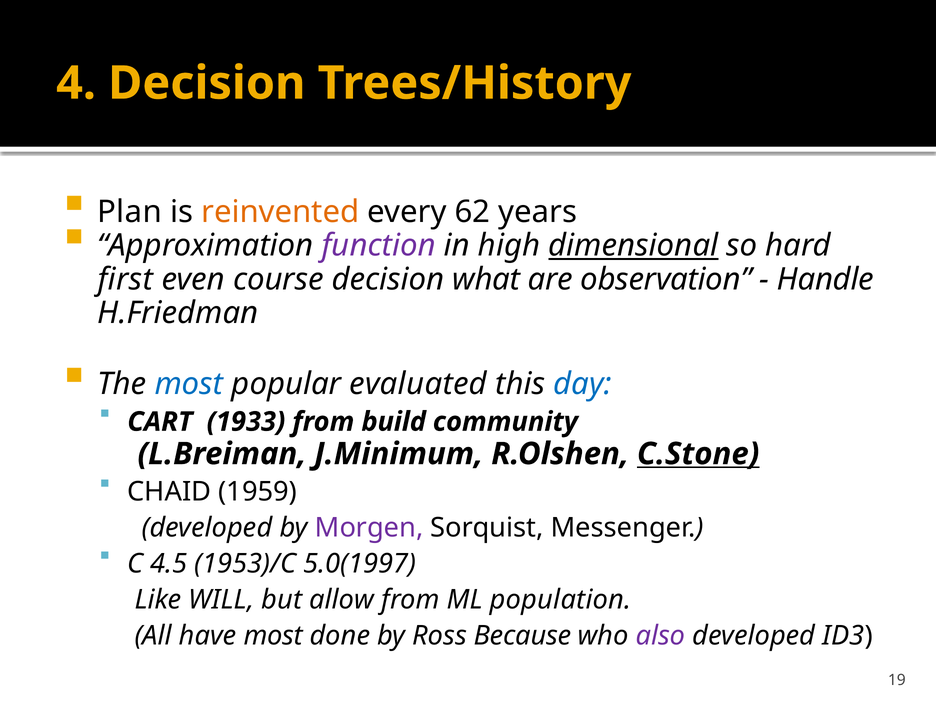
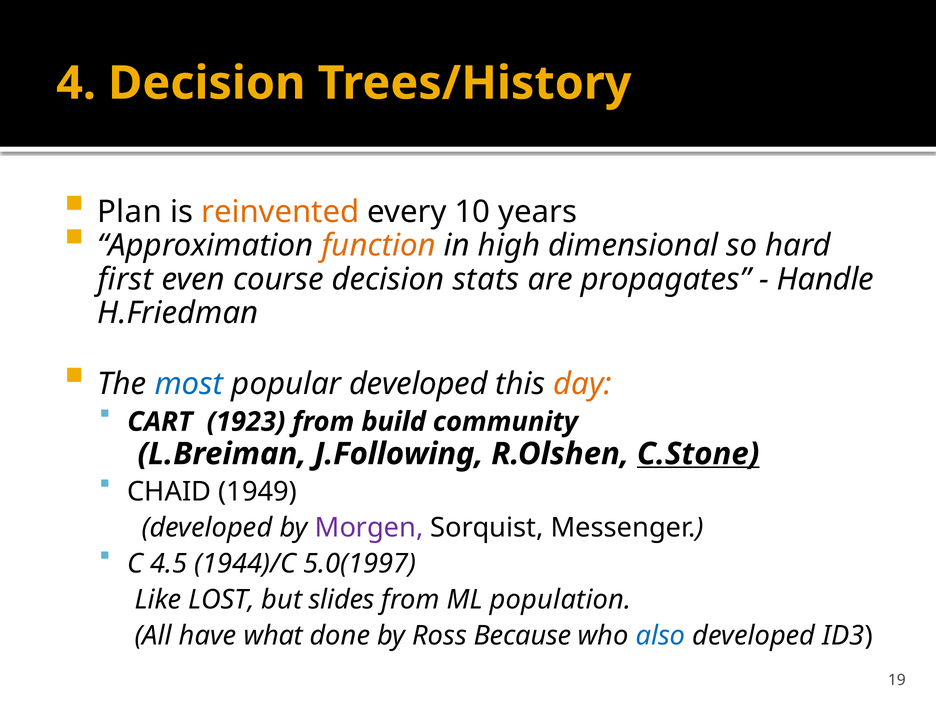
62: 62 -> 10
function colour: purple -> orange
dimensional underline: present -> none
what: what -> stats
observation: observation -> propagates
popular evaluated: evaluated -> developed
day colour: blue -> orange
1933: 1933 -> 1923
J.Minimum: J.Minimum -> J.Following
1959: 1959 -> 1949
1953)/C: 1953)/C -> 1944)/C
WILL: WILL -> LOST
allow: allow -> slides
have most: most -> what
also colour: purple -> blue
